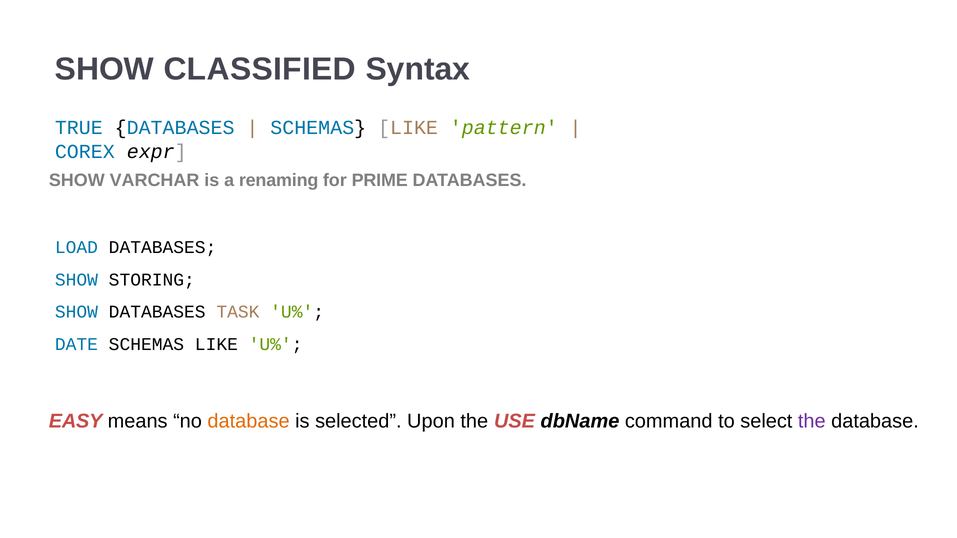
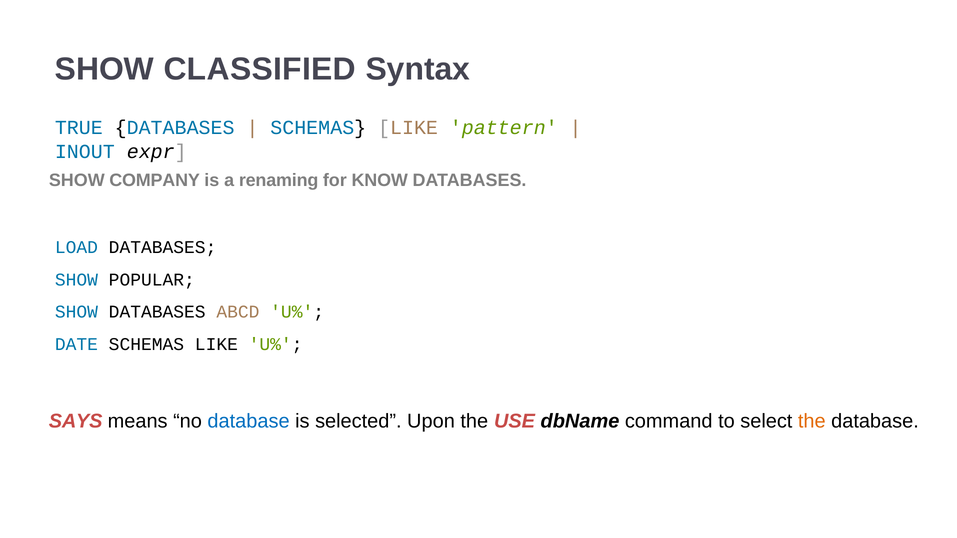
COREX: COREX -> INOUT
VARCHAR: VARCHAR -> COMPANY
PRIME: PRIME -> KNOW
STORING: STORING -> POPULAR
TASK: TASK -> ABCD
EASY: EASY -> SAYS
database at (249, 421) colour: orange -> blue
the at (812, 421) colour: purple -> orange
